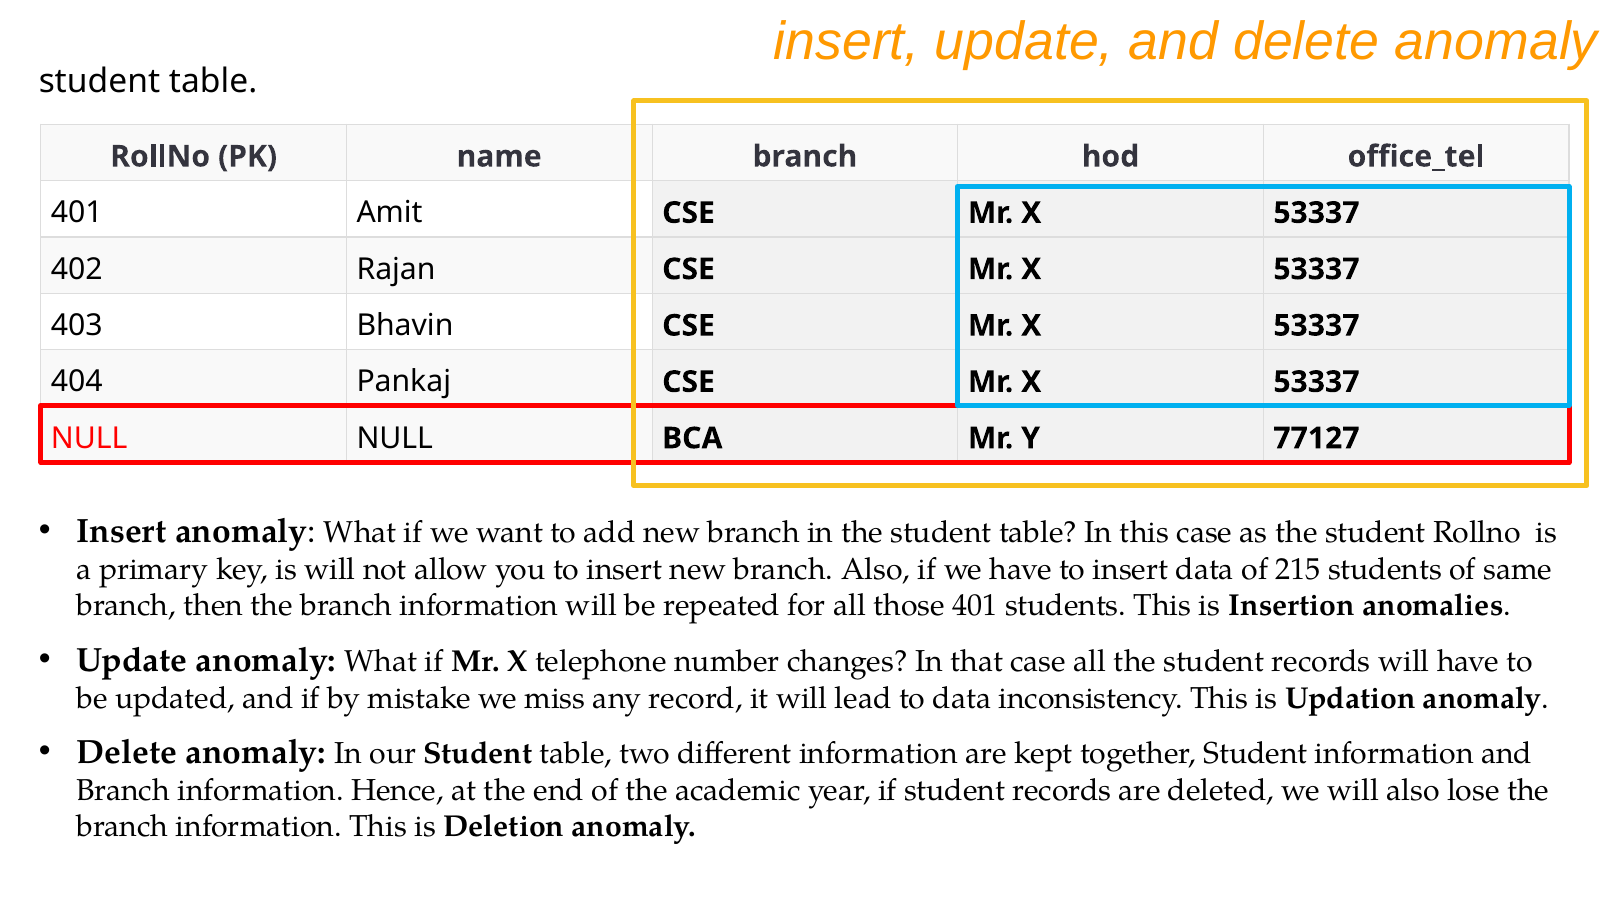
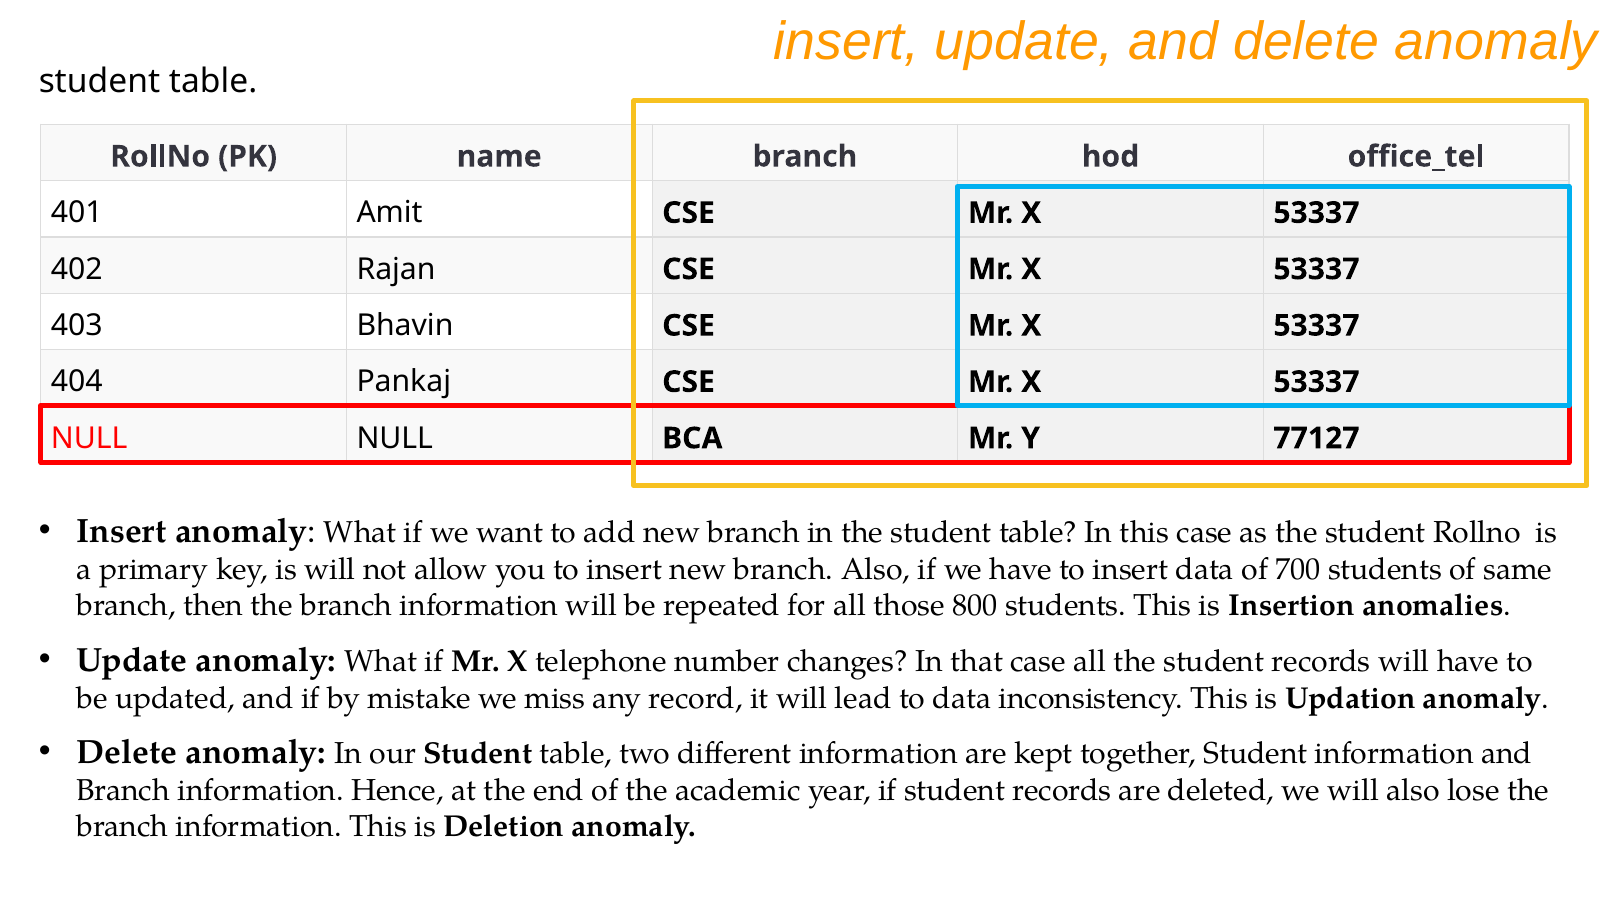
215: 215 -> 700
those 401: 401 -> 800
